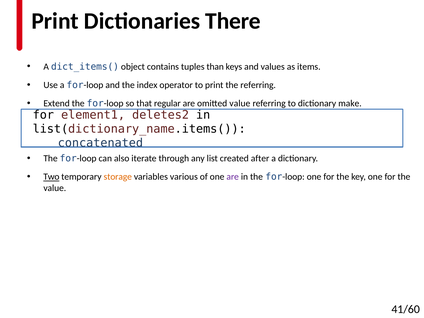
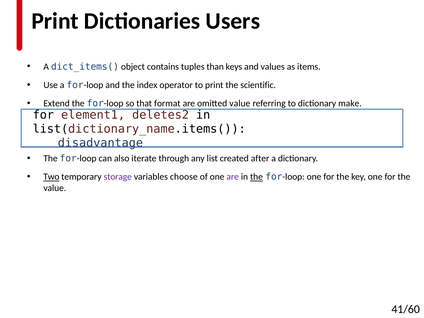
There: There -> Users
the referring: referring -> scientific
regular: regular -> format
concatenated: concatenated -> disadvantage
storage colour: orange -> purple
various: various -> choose
the at (256, 177) underline: none -> present
